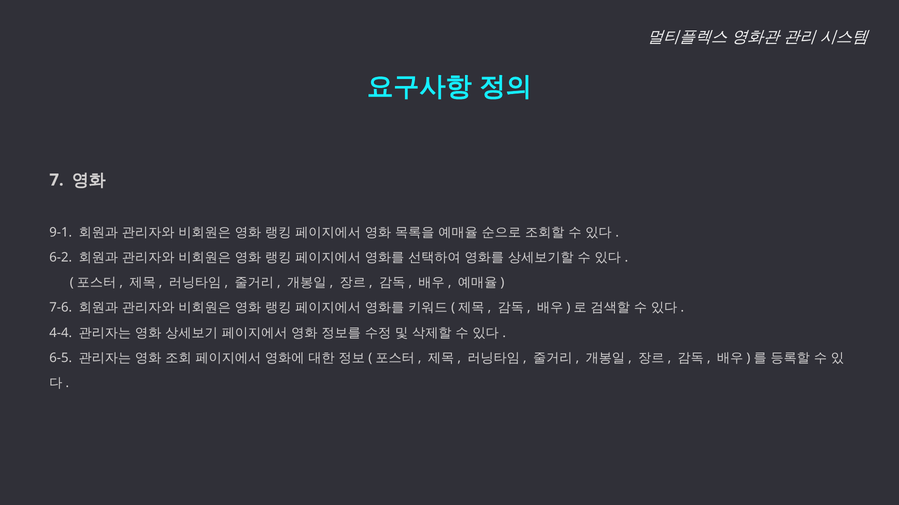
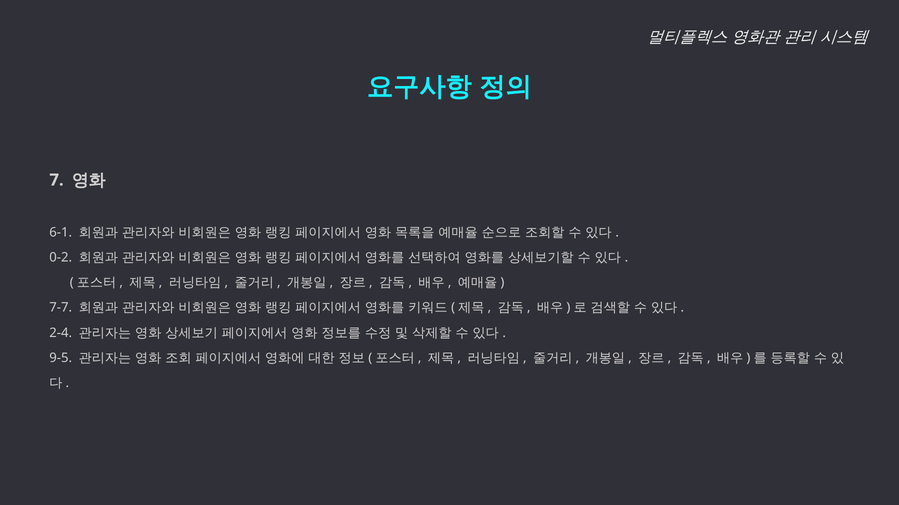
9-1: 9-1 -> 6-1
6-2: 6-2 -> 0-2
7-6: 7-6 -> 7-7
4-4: 4-4 -> 2-4
6-5: 6-5 -> 9-5
